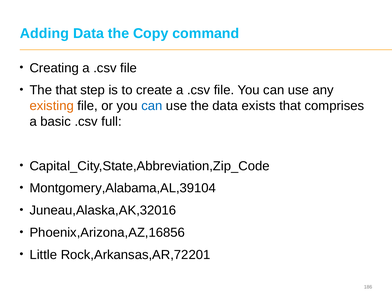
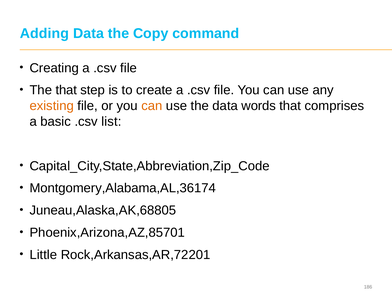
can at (152, 106) colour: blue -> orange
exists: exists -> words
full: full -> list
Montgomery,Alabama,AL,39104: Montgomery,Alabama,AL,39104 -> Montgomery,Alabama,AL,36174
Juneau,Alaska,AK,32016: Juneau,Alaska,AK,32016 -> Juneau,Alaska,AK,68805
Phoenix,Arizona,AZ,16856: Phoenix,Arizona,AZ,16856 -> Phoenix,Arizona,AZ,85701
